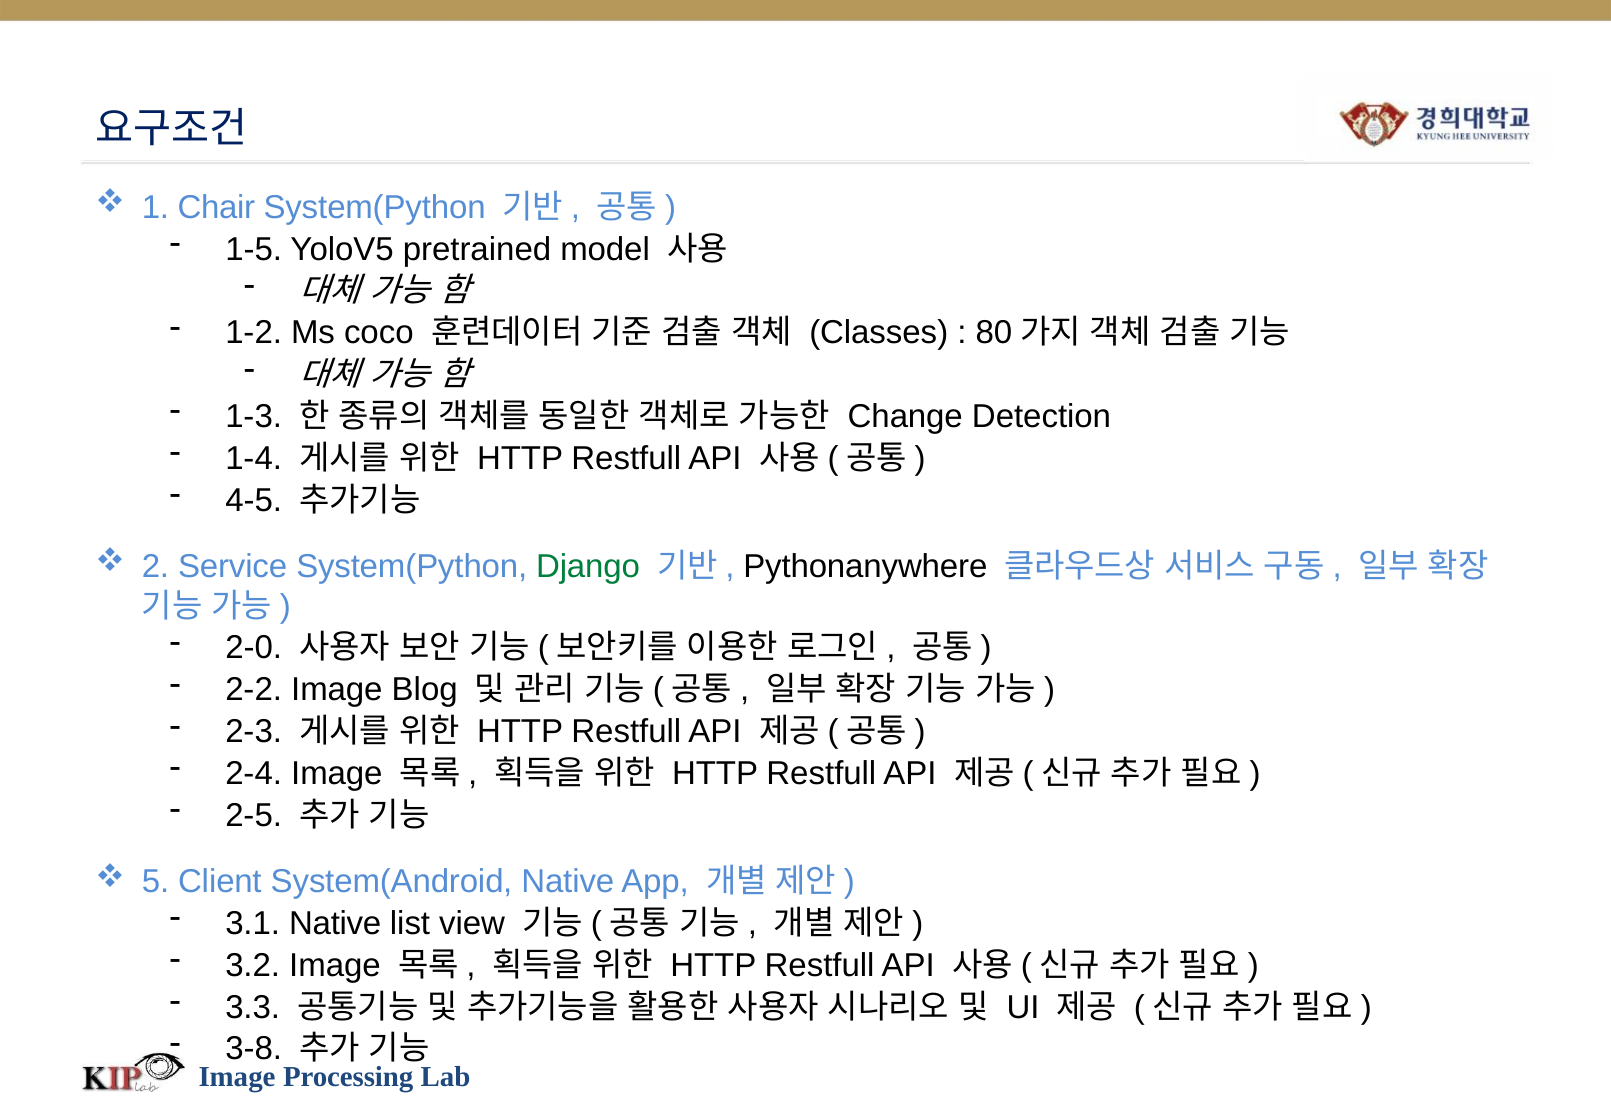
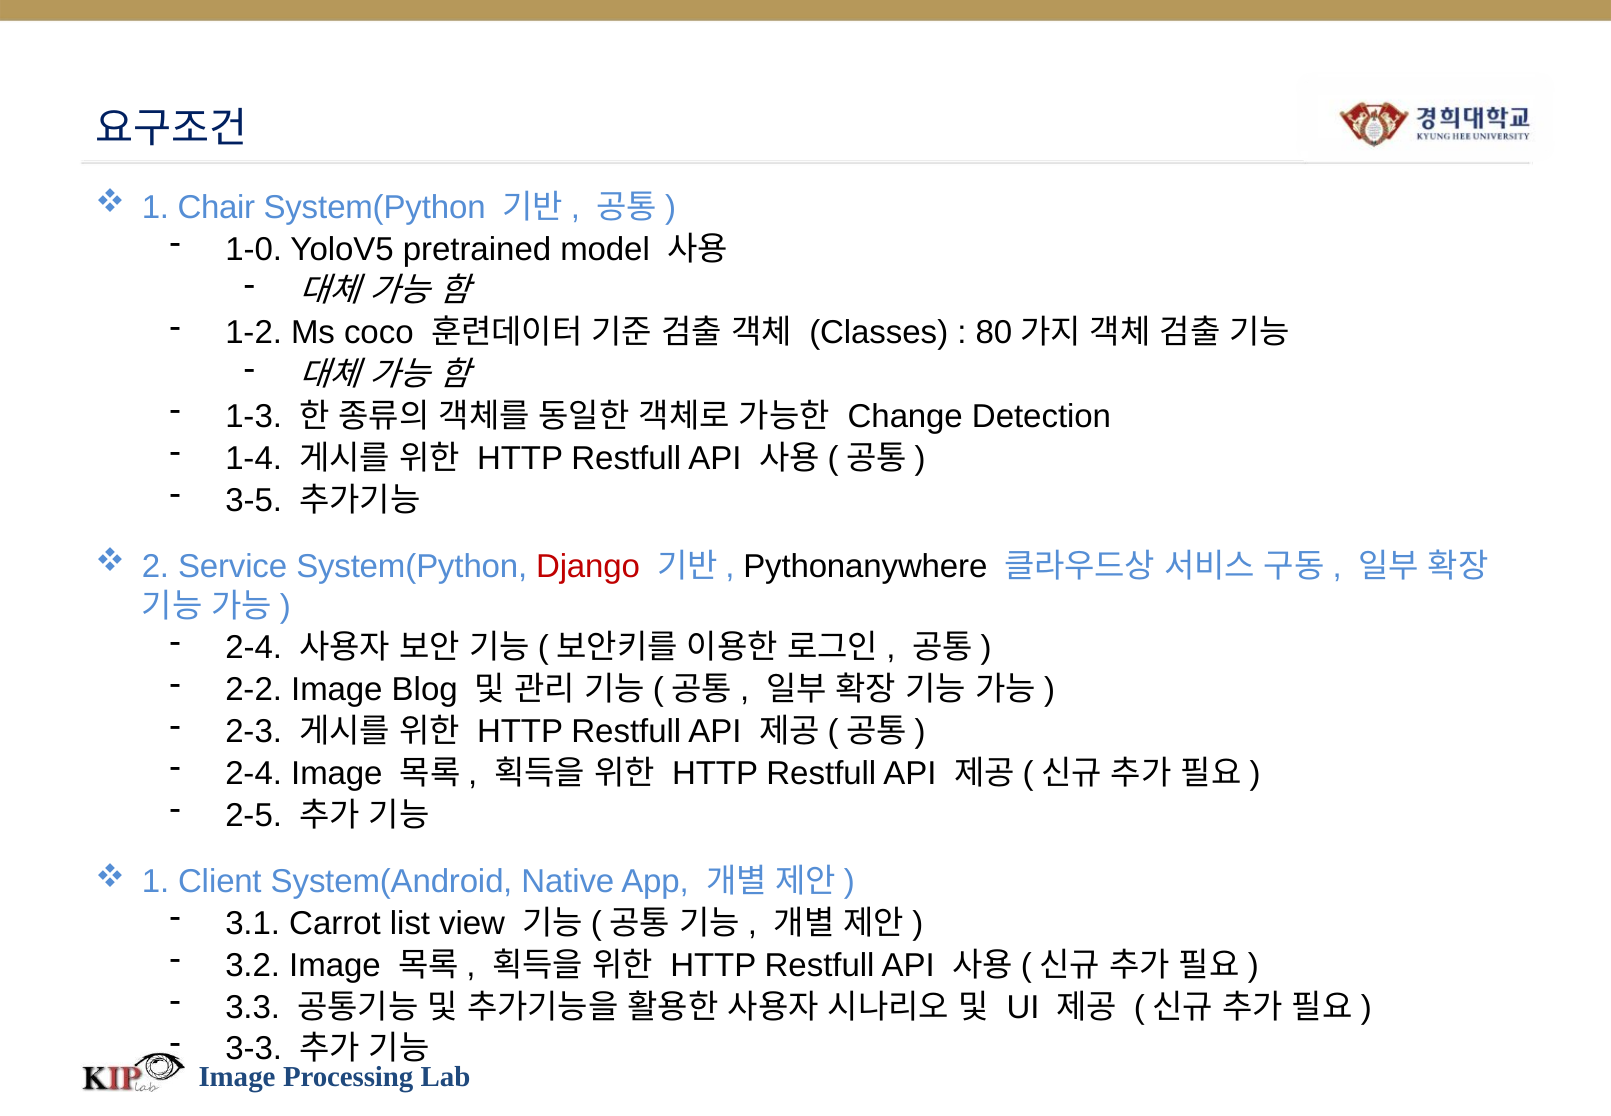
1-5: 1-5 -> 1-0
4-5: 4-5 -> 3-5
Django colour: green -> red
2-0 at (254, 648): 2-0 -> 2-4
5 at (156, 881): 5 -> 1
3.1 Native: Native -> Carrot
3-8: 3-8 -> 3-3
